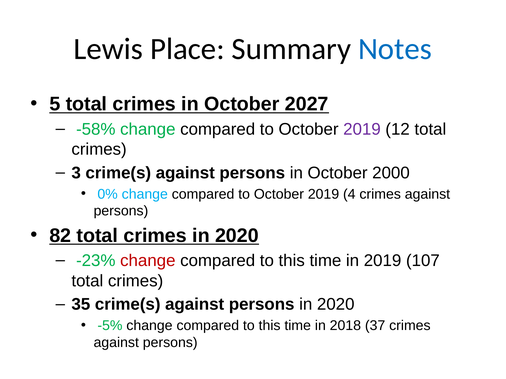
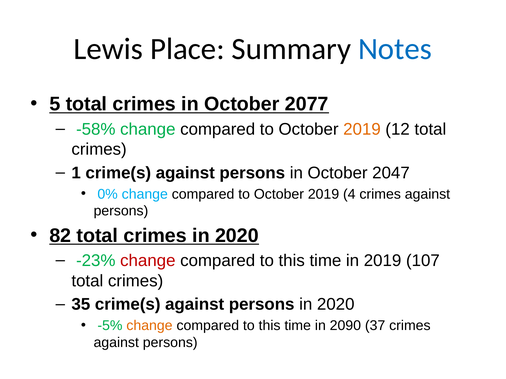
2027: 2027 -> 2077
2019 at (362, 129) colour: purple -> orange
3: 3 -> 1
2000: 2000 -> 2047
change at (149, 326) colour: black -> orange
2018: 2018 -> 2090
